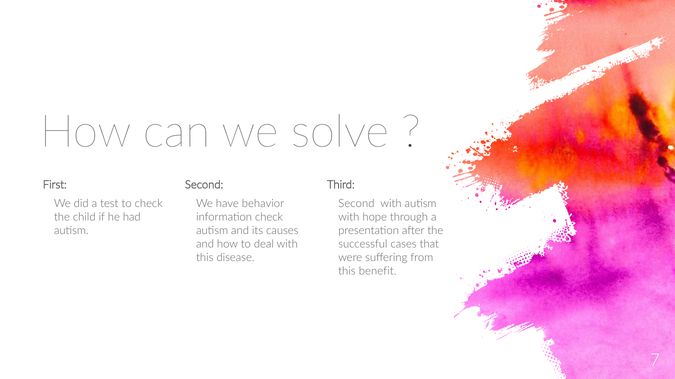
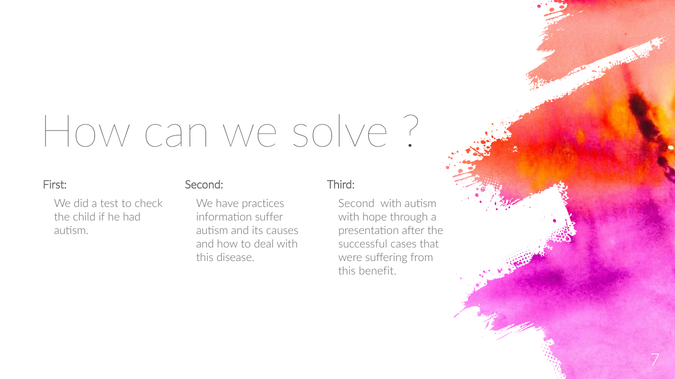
behavior: behavior -> practices
information check: check -> suffer
